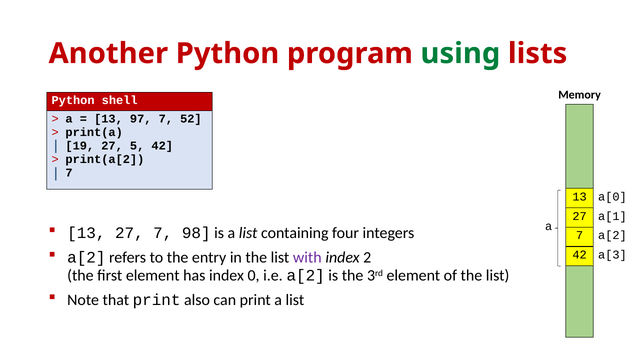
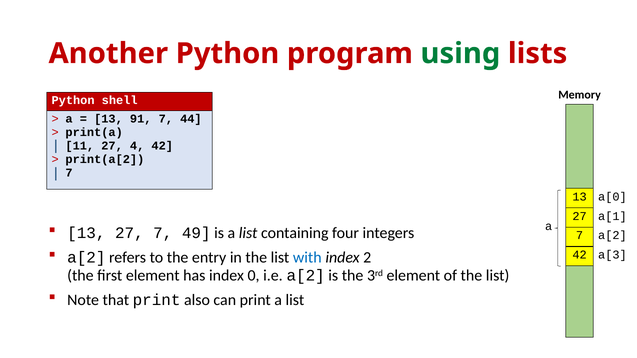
97: 97 -> 91
52: 52 -> 44
19: 19 -> 11
5: 5 -> 4
98: 98 -> 49
with colour: purple -> blue
